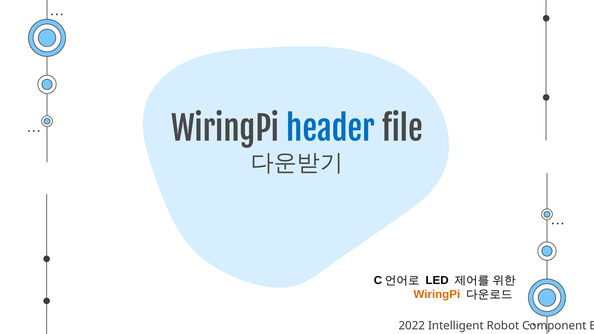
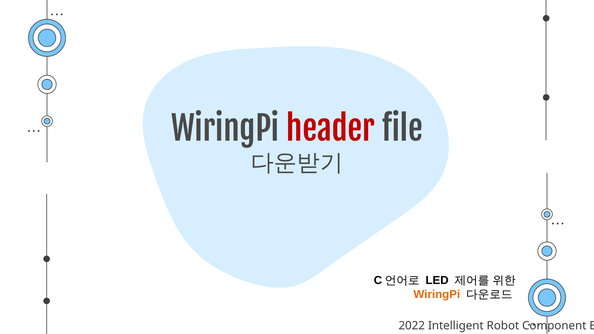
header colour: blue -> red
